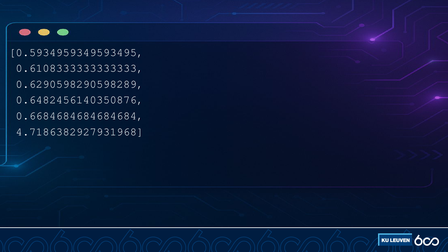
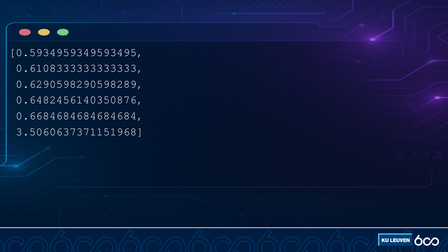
4.7186382927931968: 4.7186382927931968 -> 3.5060637371151968
